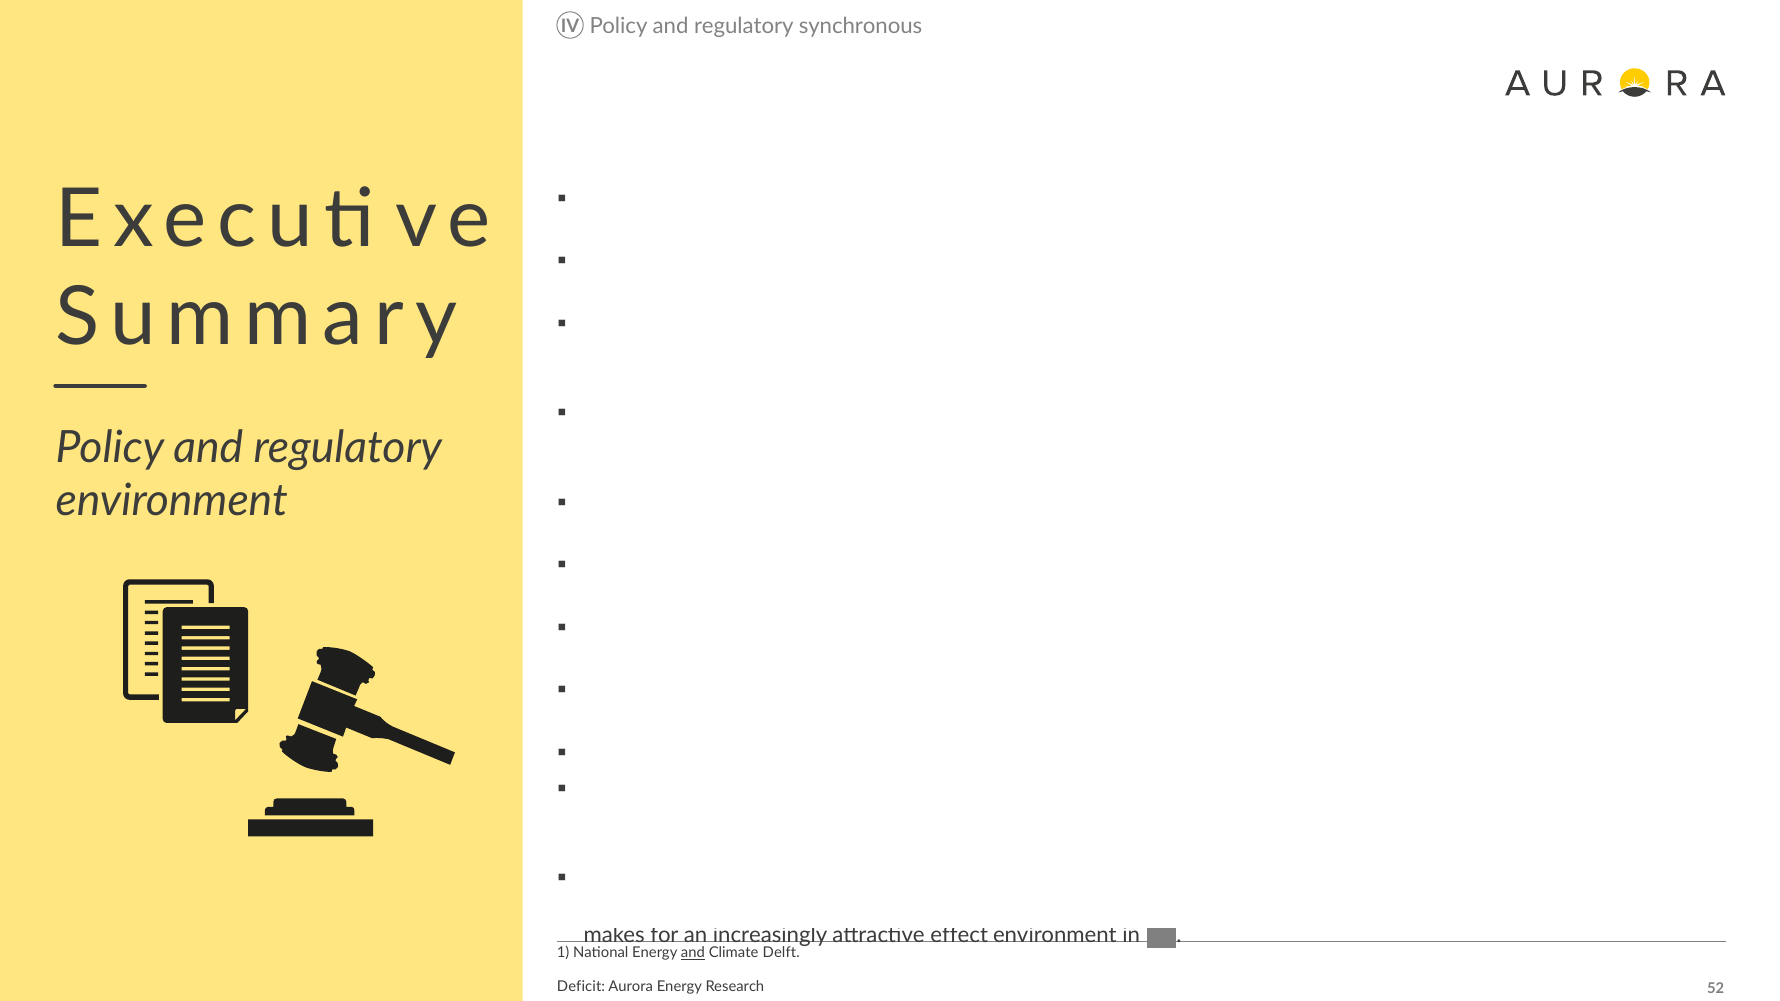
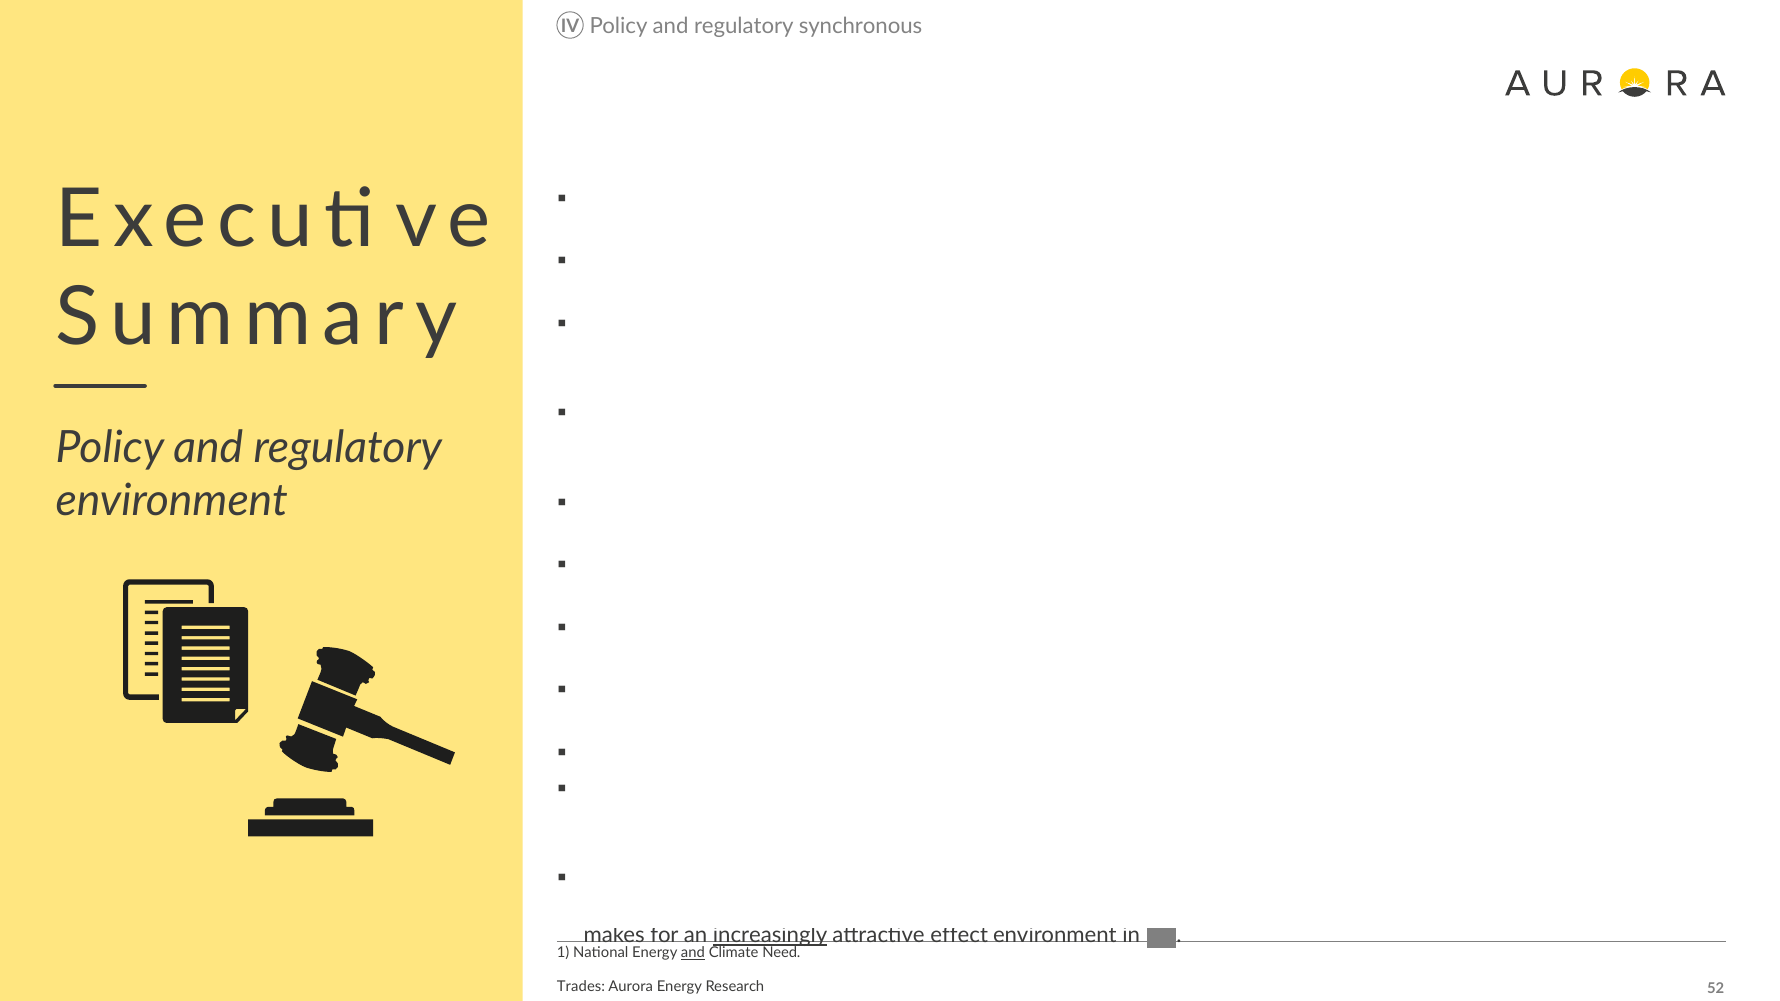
increasingly at (770, 936) underline: none -> present
Delft: Delft -> Need
Deficit: Deficit -> Trades
